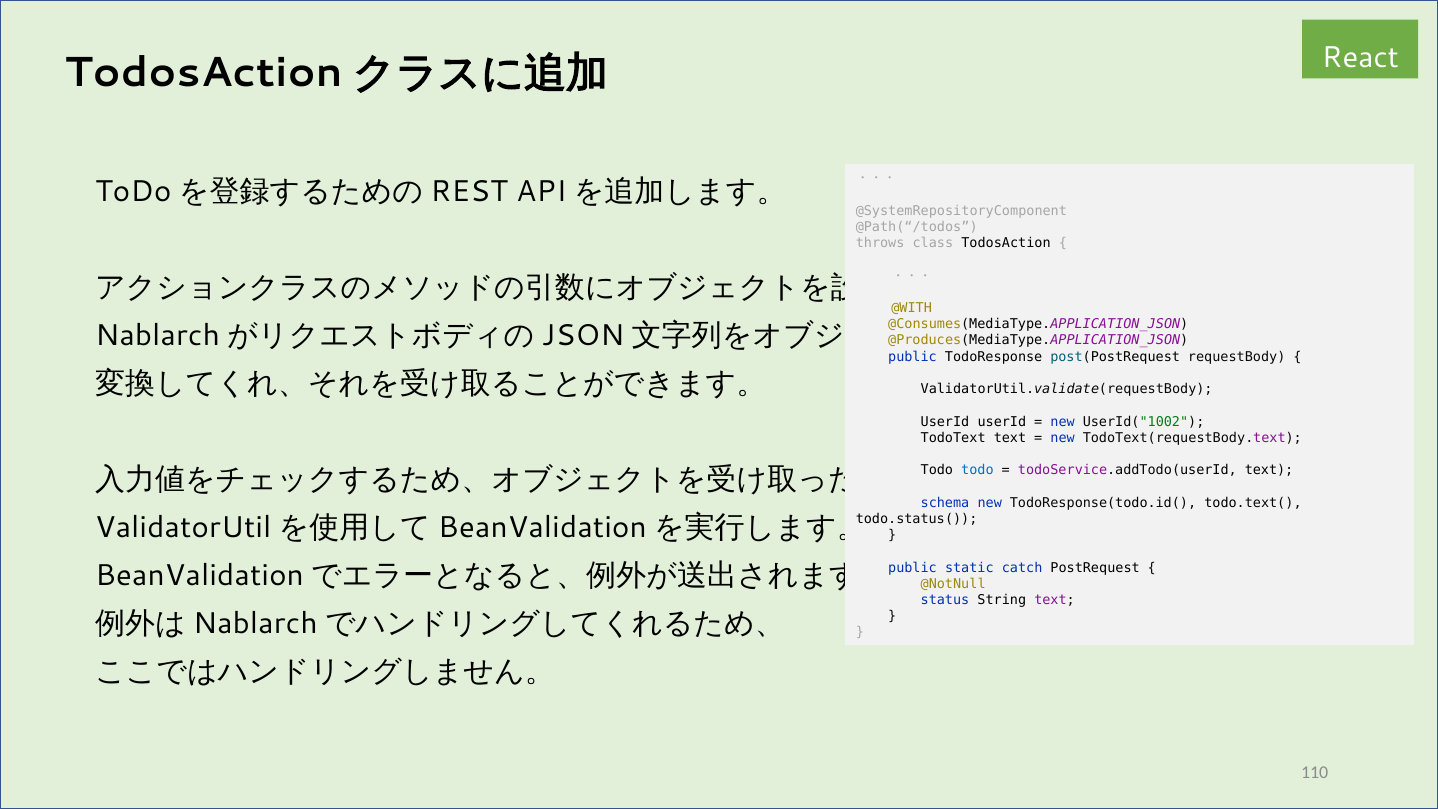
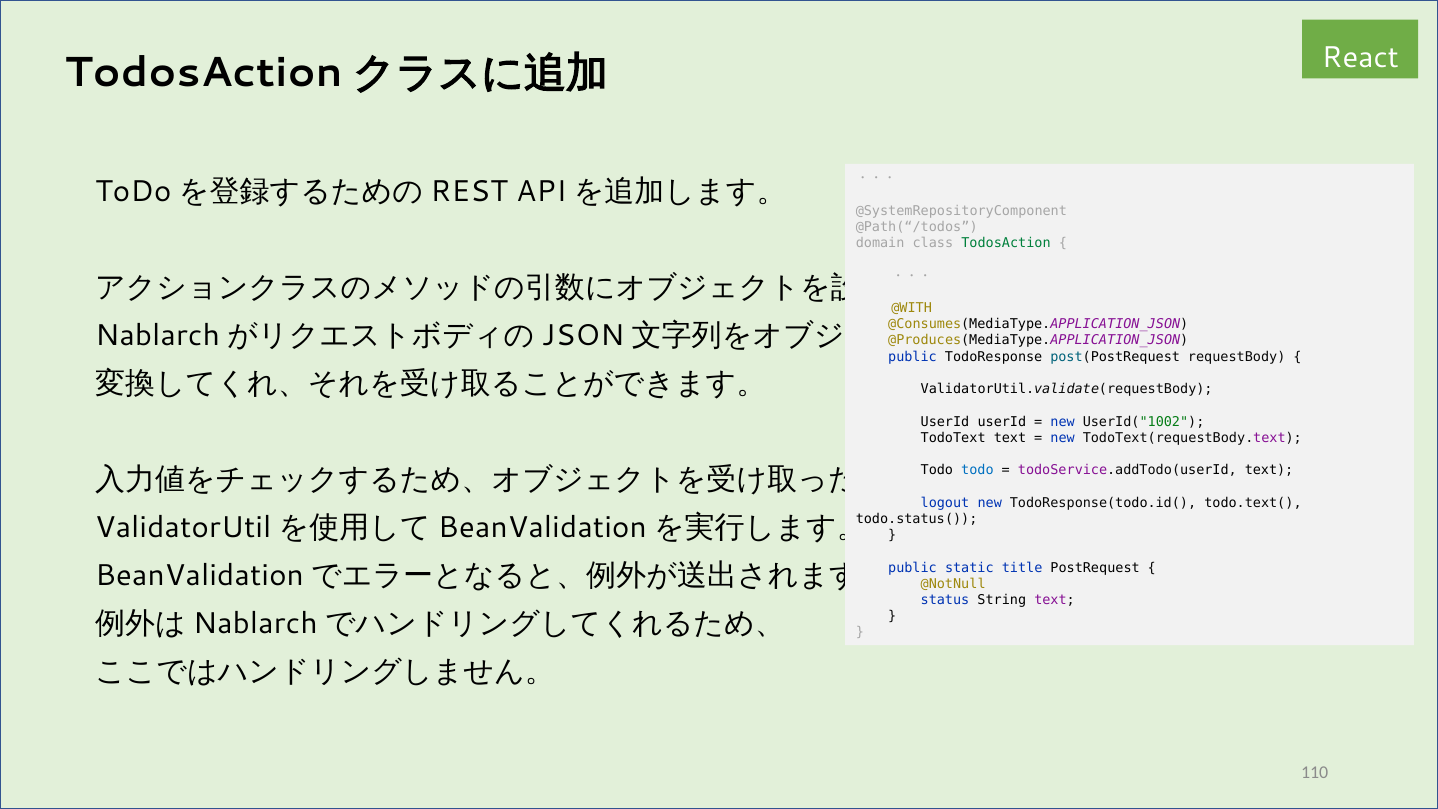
throws: throws -> domain
TodosAction colour: black -> green
schema: schema -> logout
catch: catch -> title
